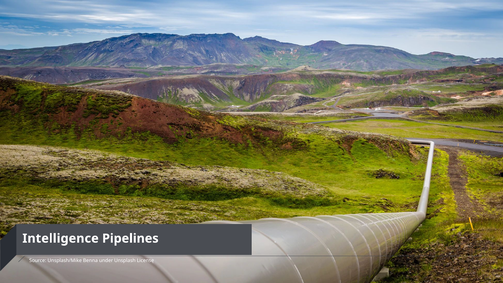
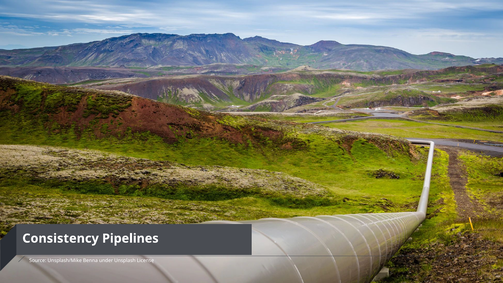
Intelligence: Intelligence -> Consistency
